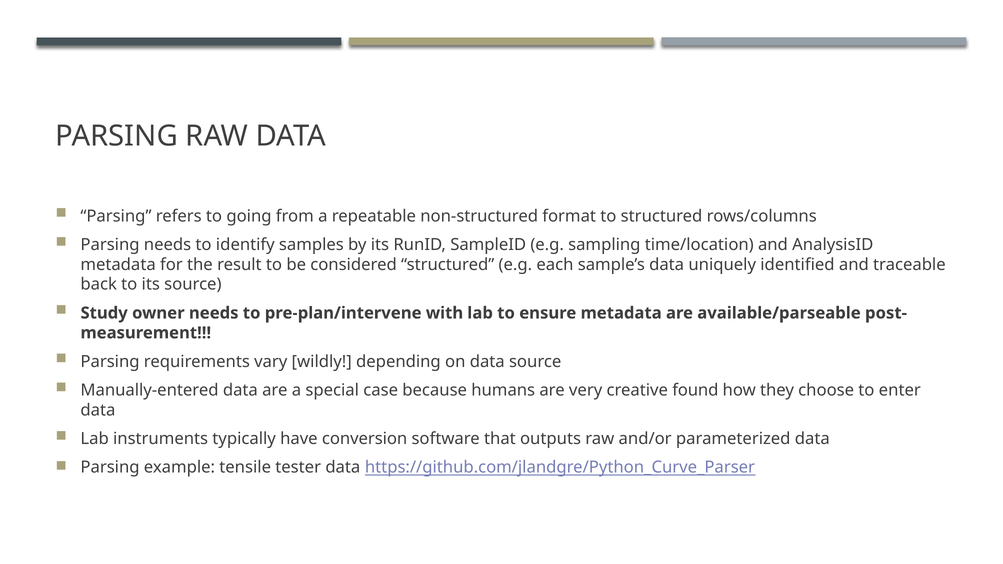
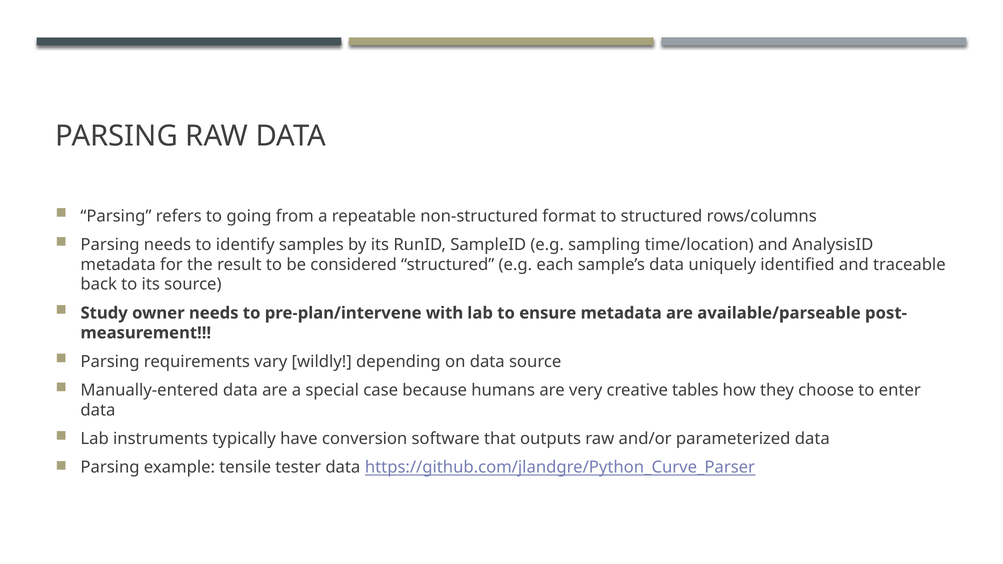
found: found -> tables
